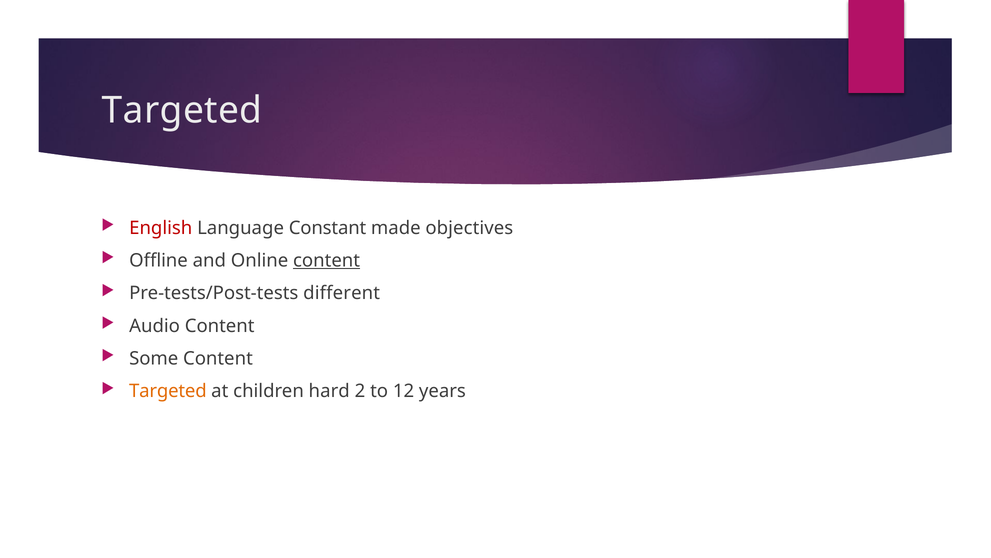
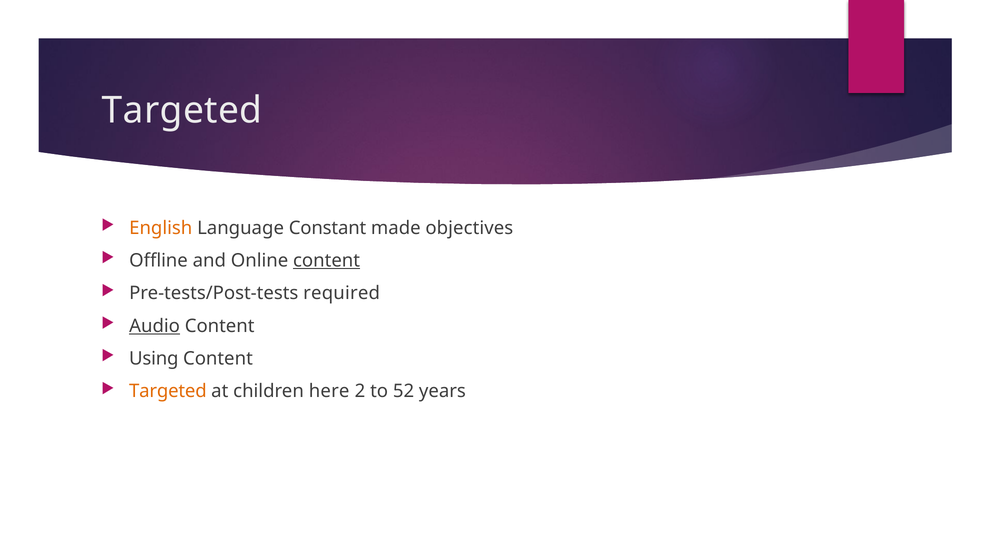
English colour: red -> orange
different: different -> required
Audio underline: none -> present
Some: Some -> Using
hard: hard -> here
12: 12 -> 52
